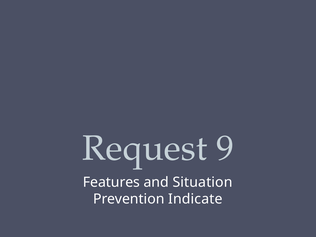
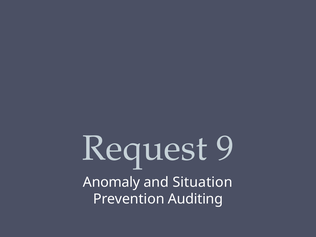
Features: Features -> Anomaly
Indicate: Indicate -> Auditing
